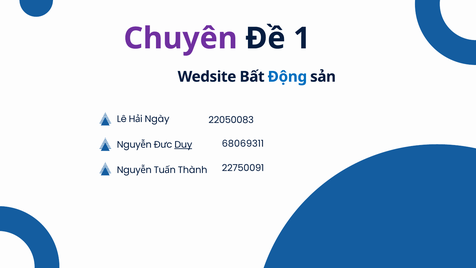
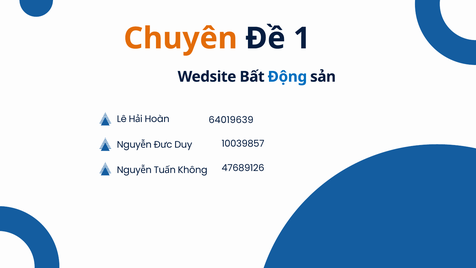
Chuyên colour: purple -> orange
22050083: 22050083 -> 64019639
Ngày: Ngày -> Hoàn
68069311: 68069311 -> 10039857
Duy underline: present -> none
22750091: 22750091 -> 47689126
Thành: Thành -> Không
